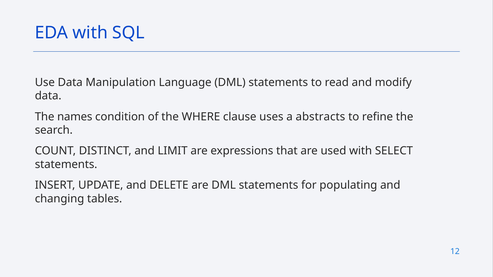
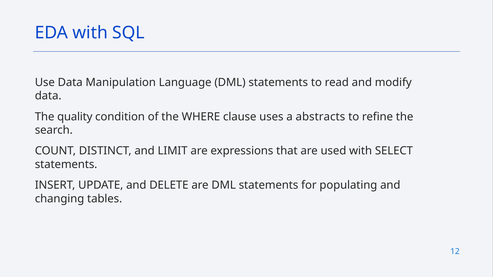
names: names -> quality
